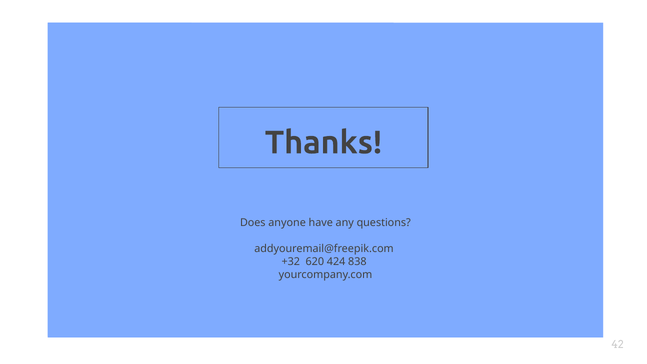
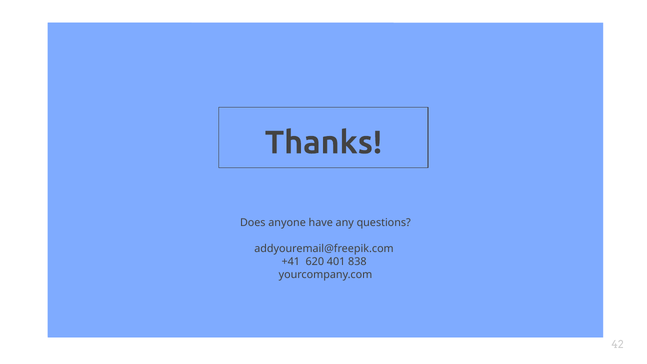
+32: +32 -> +41
424: 424 -> 401
